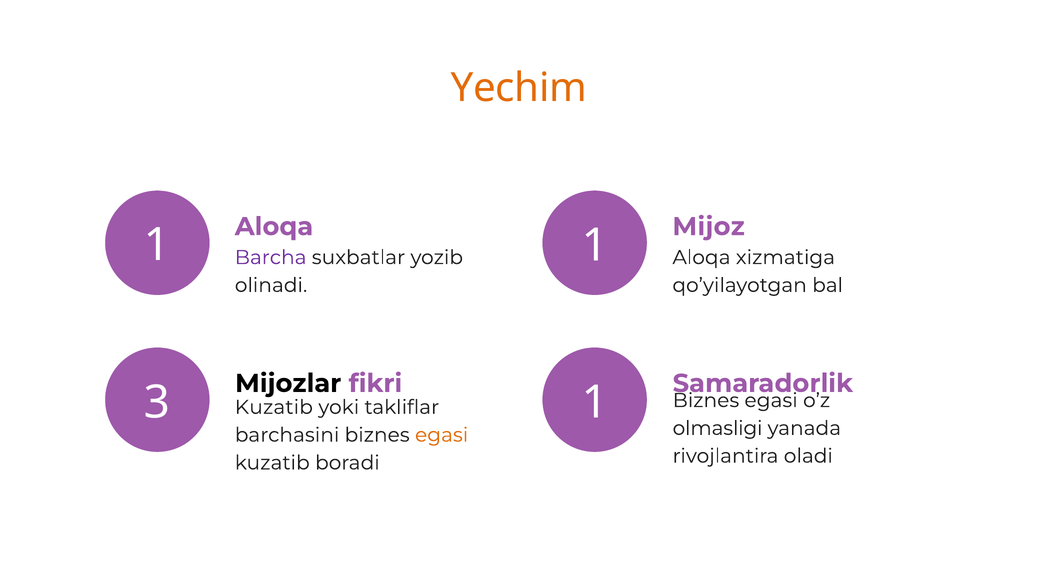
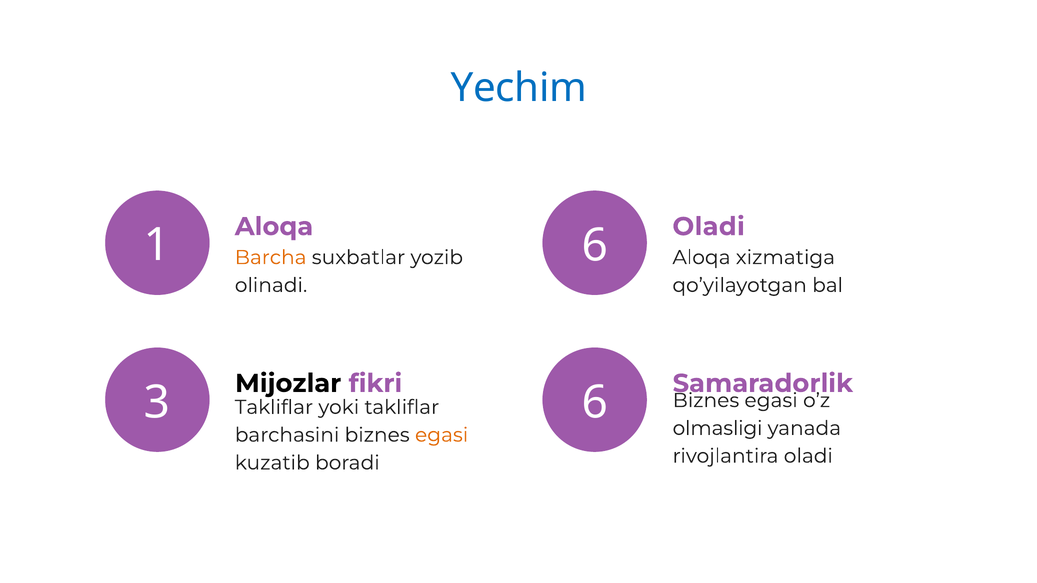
Yechim colour: orange -> blue
Mijoz at (709, 227): Mijoz -> Oladi
1 1: 1 -> 6
Barcha colour: purple -> orange
3 1: 1 -> 6
Kuzatib at (274, 407): Kuzatib -> Takliflar
